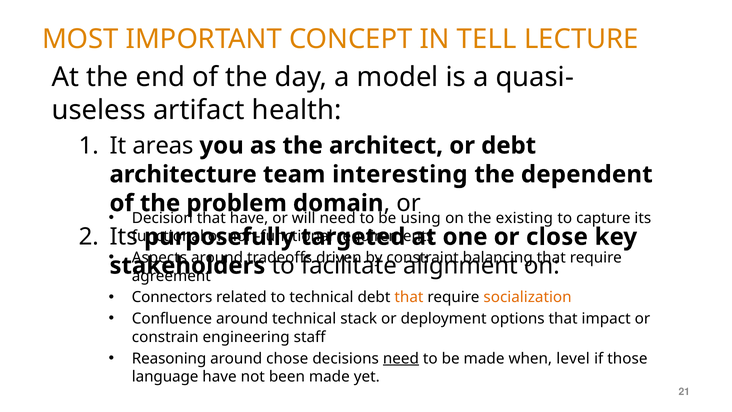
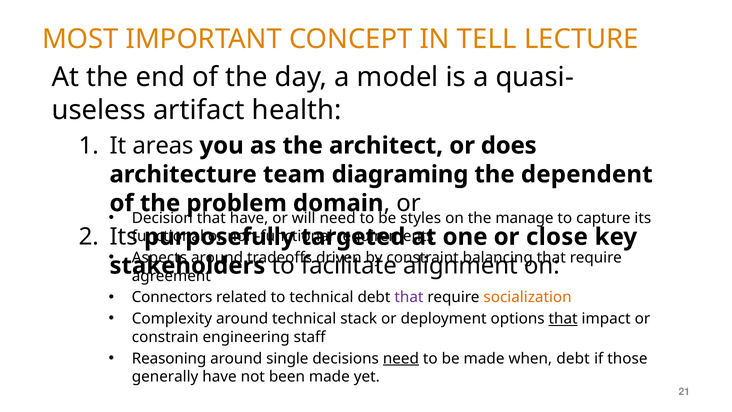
or debt: debt -> does
interesting: interesting -> diagraming
using: using -> styles
existing: existing -> manage
that at (409, 297) colour: orange -> purple
Confluence: Confluence -> Complexity
that at (563, 319) underline: none -> present
chose: chose -> single
when level: level -> debt
language: language -> generally
